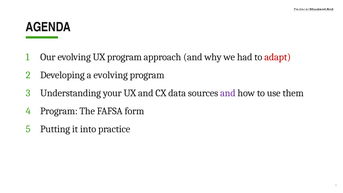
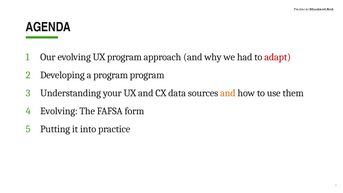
a evolving: evolving -> program
and at (228, 93) colour: purple -> orange
Program at (59, 111): Program -> Evolving
